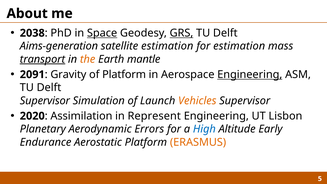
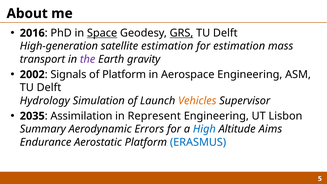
2038: 2038 -> 2016
Aims-generation: Aims-generation -> High-generation
transport underline: present -> none
the colour: orange -> purple
mantle: mantle -> gravity
2091: 2091 -> 2002
Gravity: Gravity -> Signals
Engineering at (250, 74) underline: present -> none
Supervisor at (45, 101): Supervisor -> Hydrology
2020: 2020 -> 2035
Planetary: Planetary -> Summary
Early: Early -> Aims
ERASMUS colour: orange -> blue
